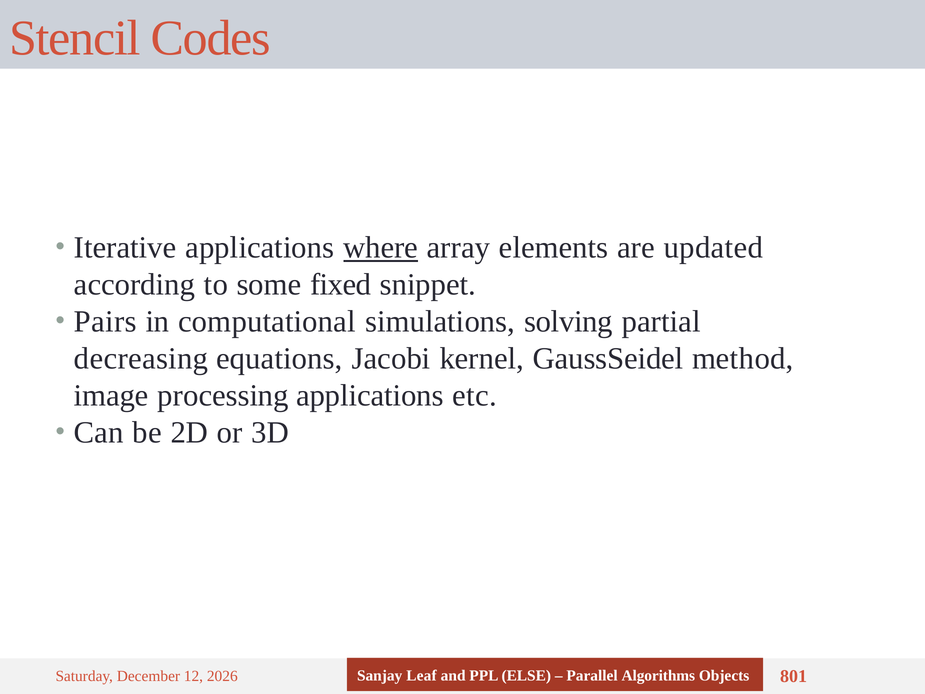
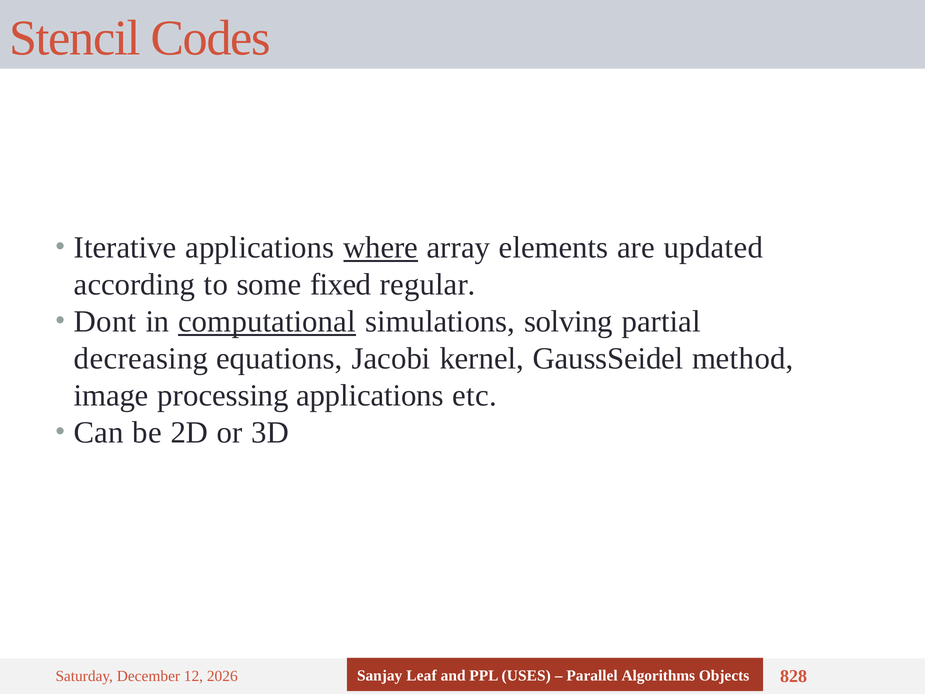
snippet: snippet -> regular
Pairs: Pairs -> Dont
computational underline: none -> present
ELSE: ELSE -> USES
801: 801 -> 828
